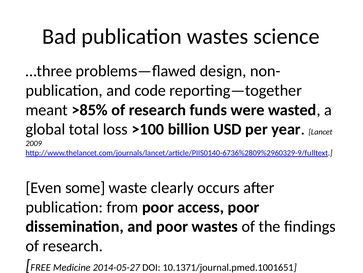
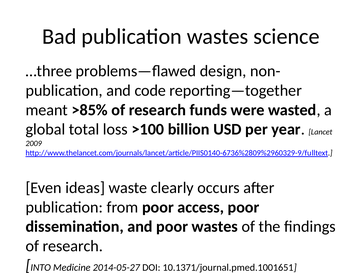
some: some -> ideas
FREE: FREE -> INTO
